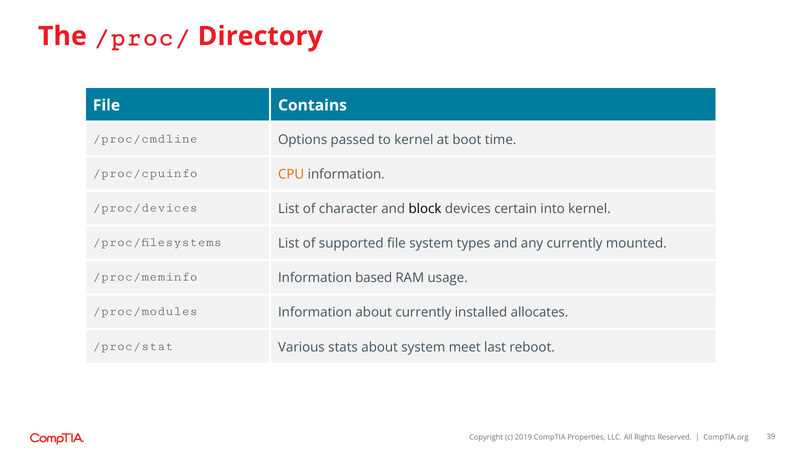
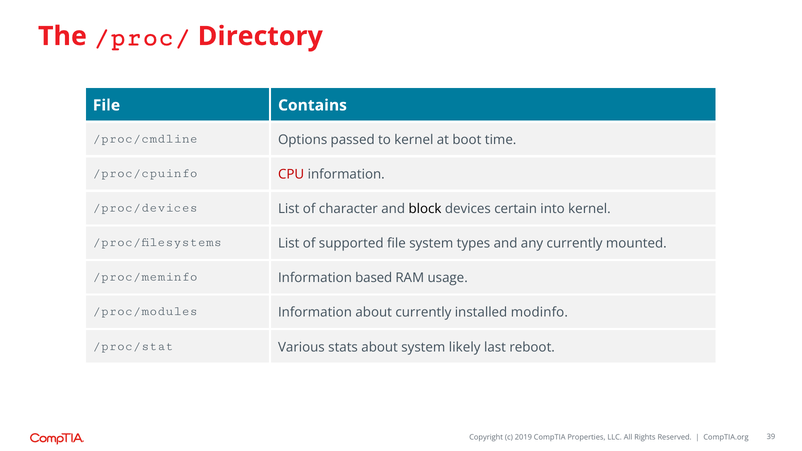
CPU colour: orange -> red
allocates: allocates -> modinfo
meet: meet -> likely
